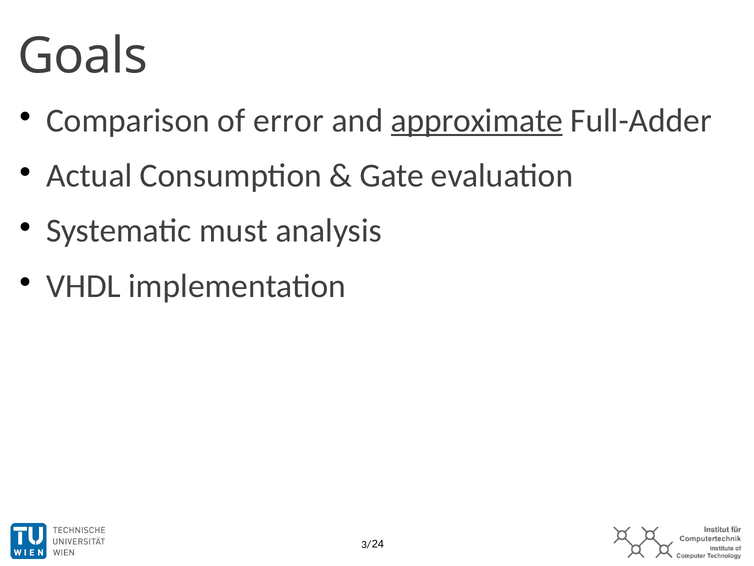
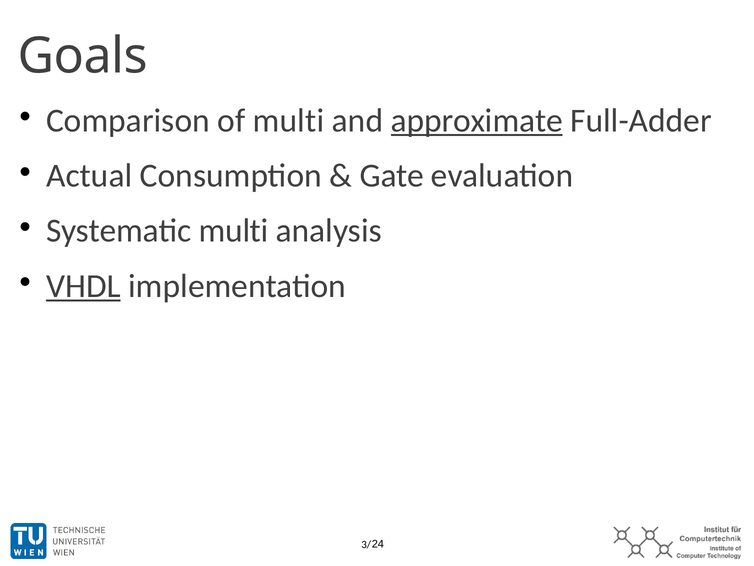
of error: error -> multi
Systematic must: must -> multi
VHDL underline: none -> present
